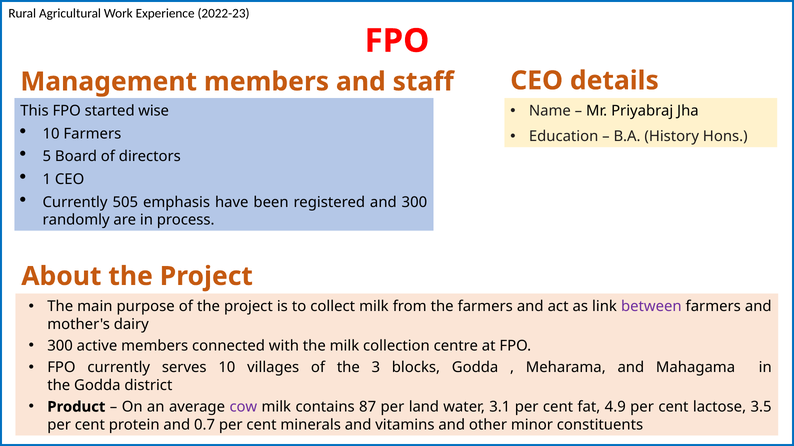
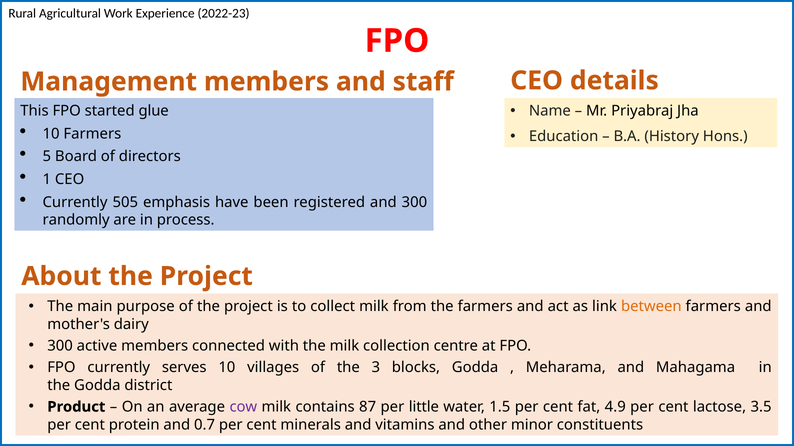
wise: wise -> glue
between colour: purple -> orange
land: land -> little
3.1: 3.1 -> 1.5
